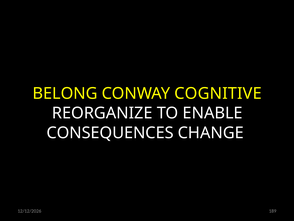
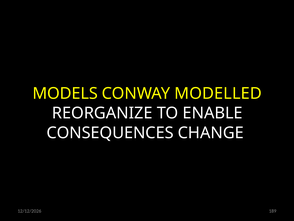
BELONG: BELONG -> MODELS
COGNITIVE: COGNITIVE -> MODELLED
